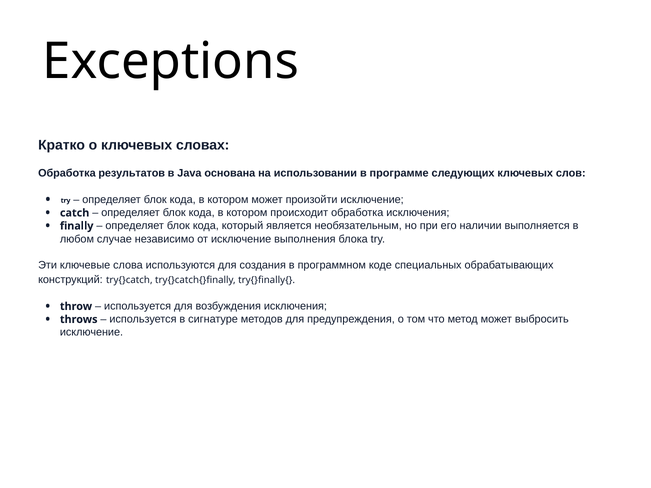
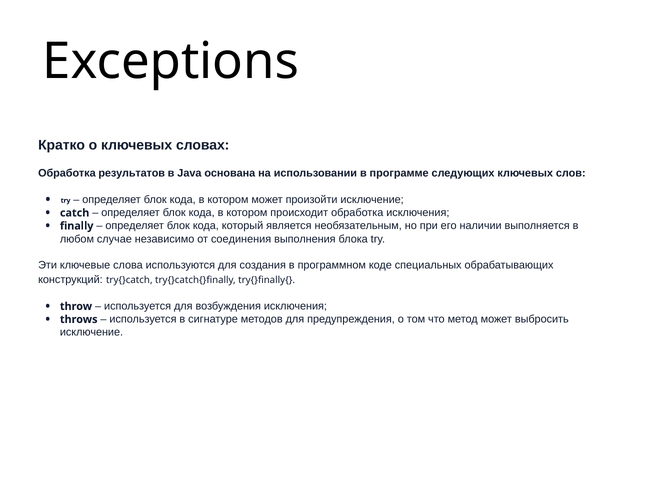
от исключение: исключение -> соединения
